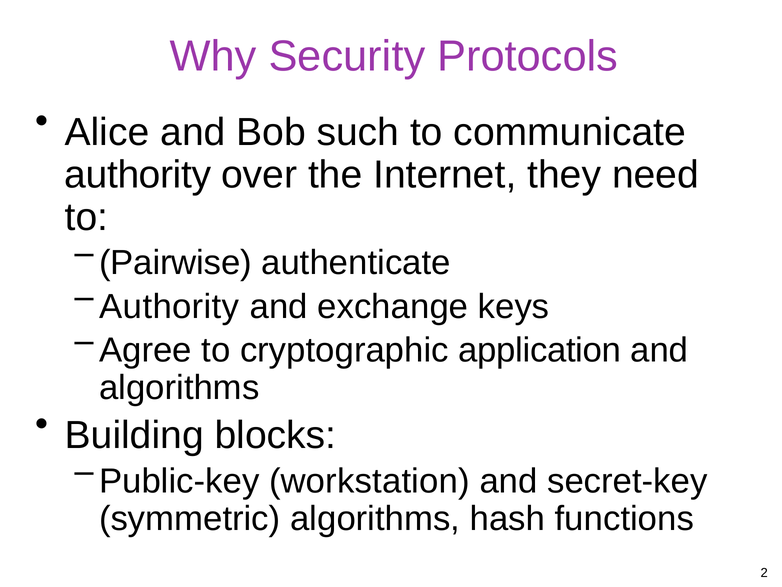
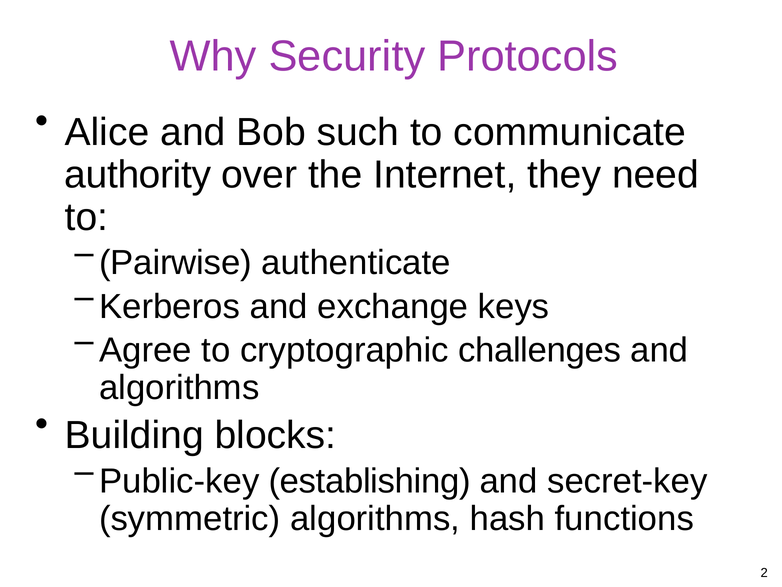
Authority at (169, 306): Authority -> Kerberos
application: application -> challenges
workstation: workstation -> establishing
